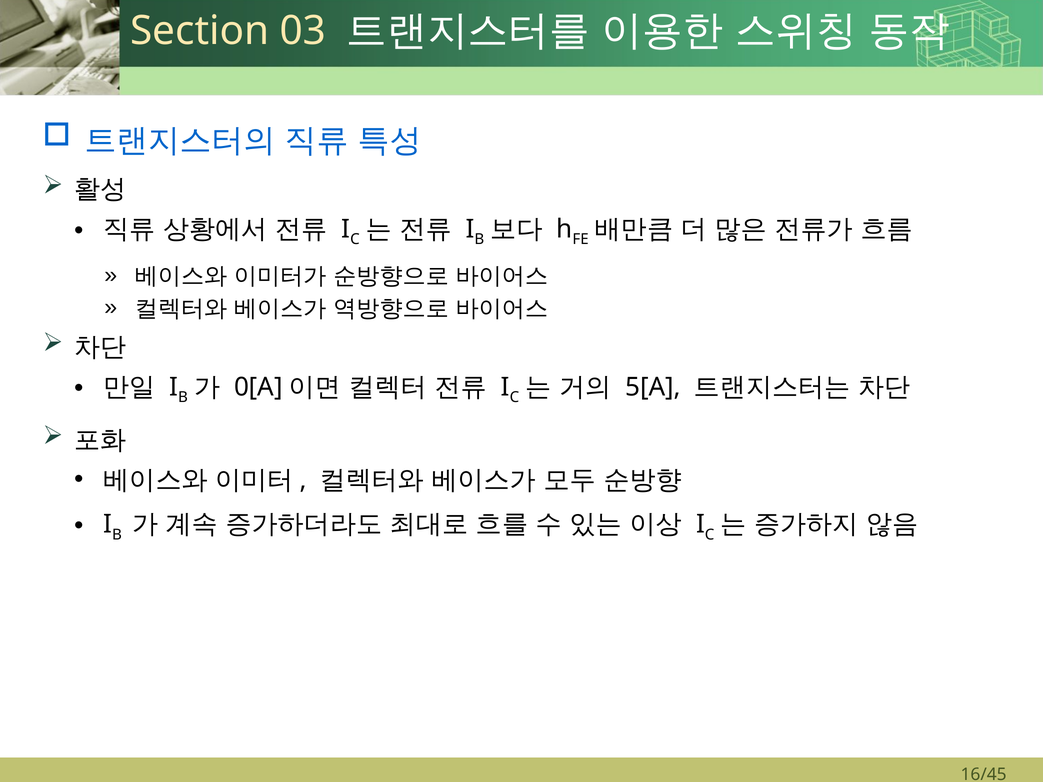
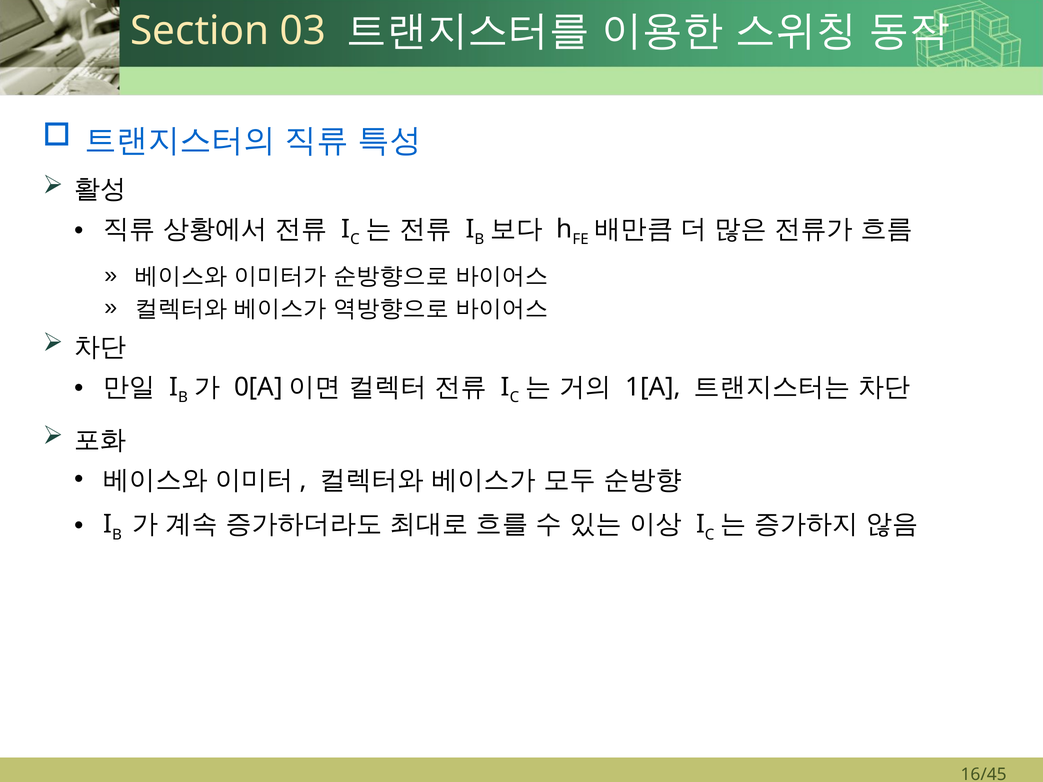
5[A: 5[A -> 1[A
